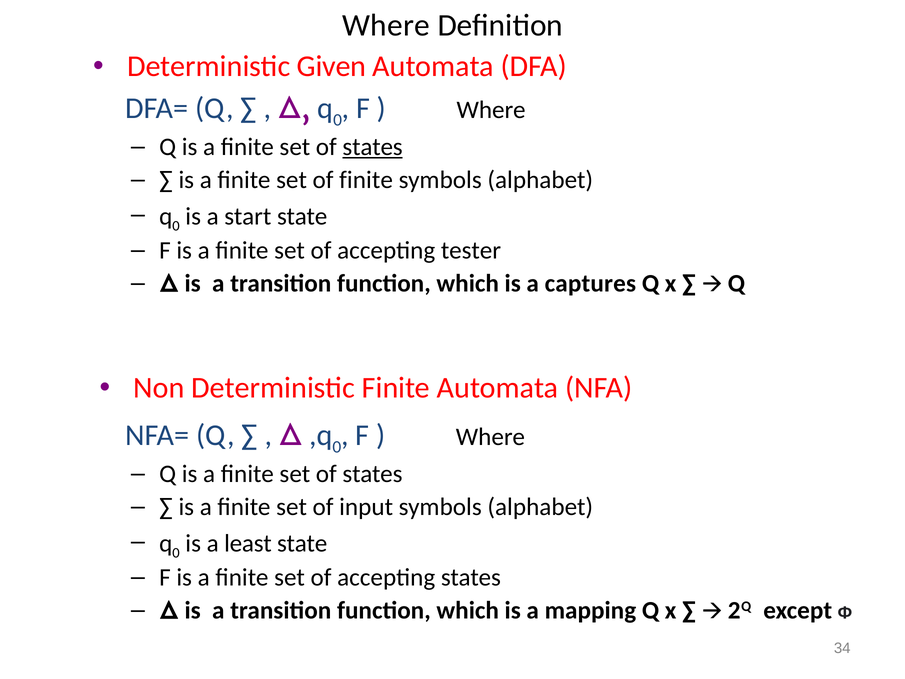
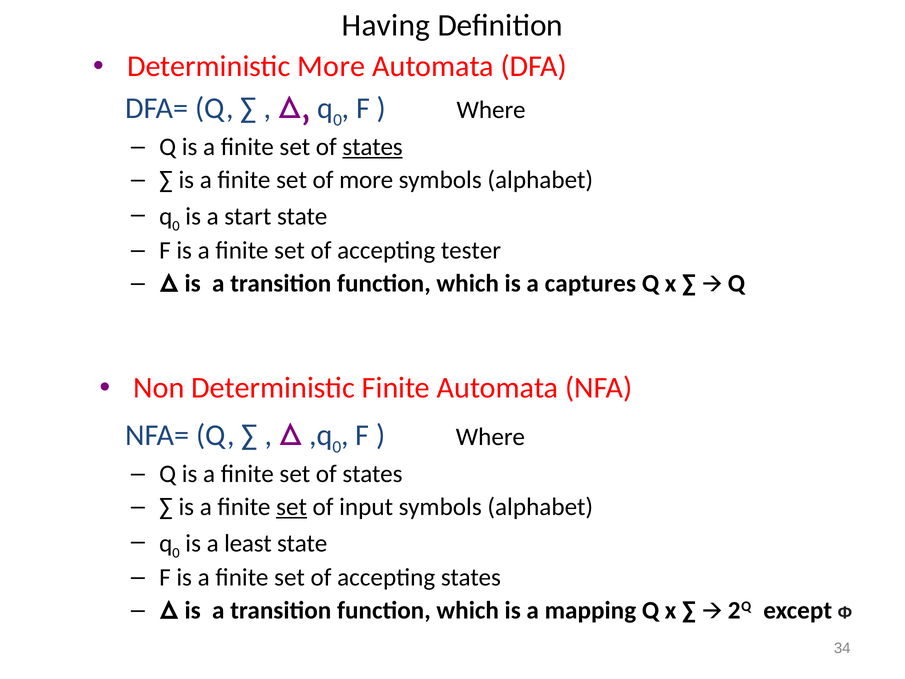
Where at (386, 26): Where -> Having
Deterministic Given: Given -> More
of finite: finite -> more
set at (292, 507) underline: none -> present
